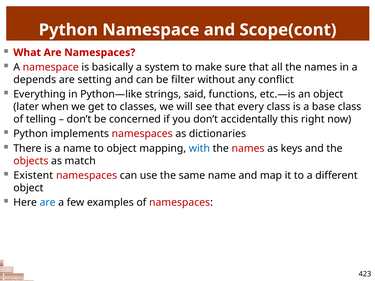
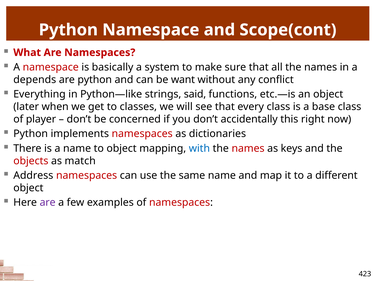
are setting: setting -> python
filter: filter -> want
telling: telling -> player
Existent: Existent -> Address
are at (48, 203) colour: blue -> purple
